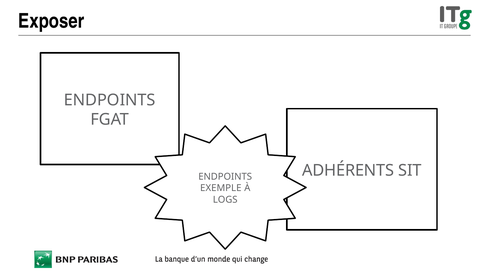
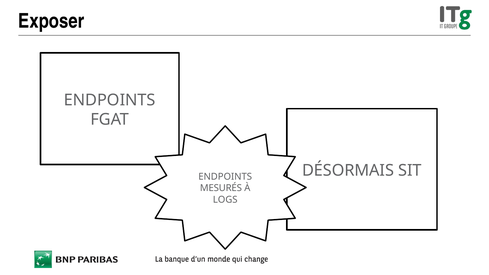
ADHÉRENTS: ADHÉRENTS -> DÉSORMAIS
EXEMPLE: EXEMPLE -> MESURÉS
